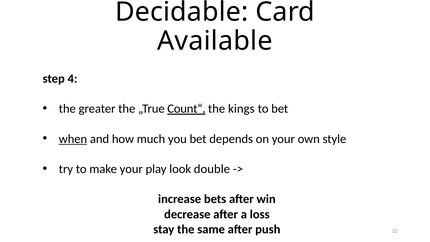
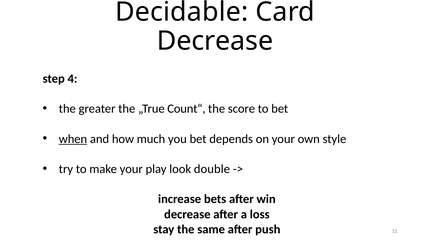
Available at (215, 41): Available -> Decrease
Count“ underline: present -> none
kings: kings -> score
